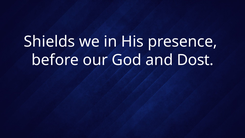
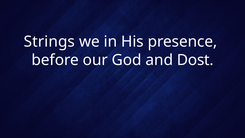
Shields: Shields -> Strings
